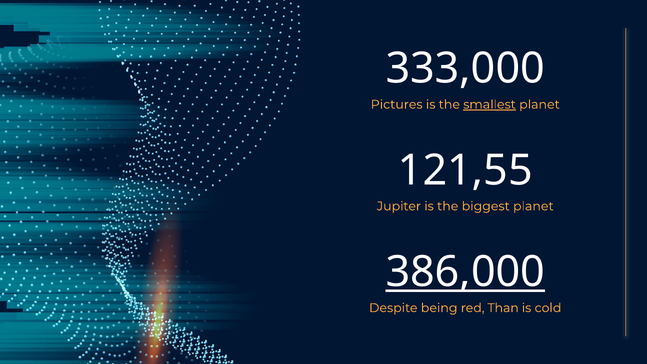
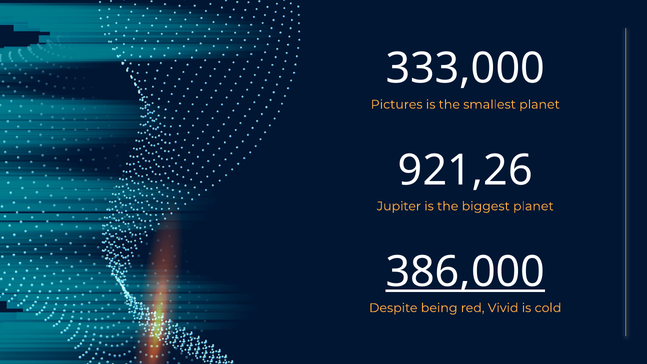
smallest underline: present -> none
121,55: 121,55 -> 921,26
Than: Than -> Vivid
